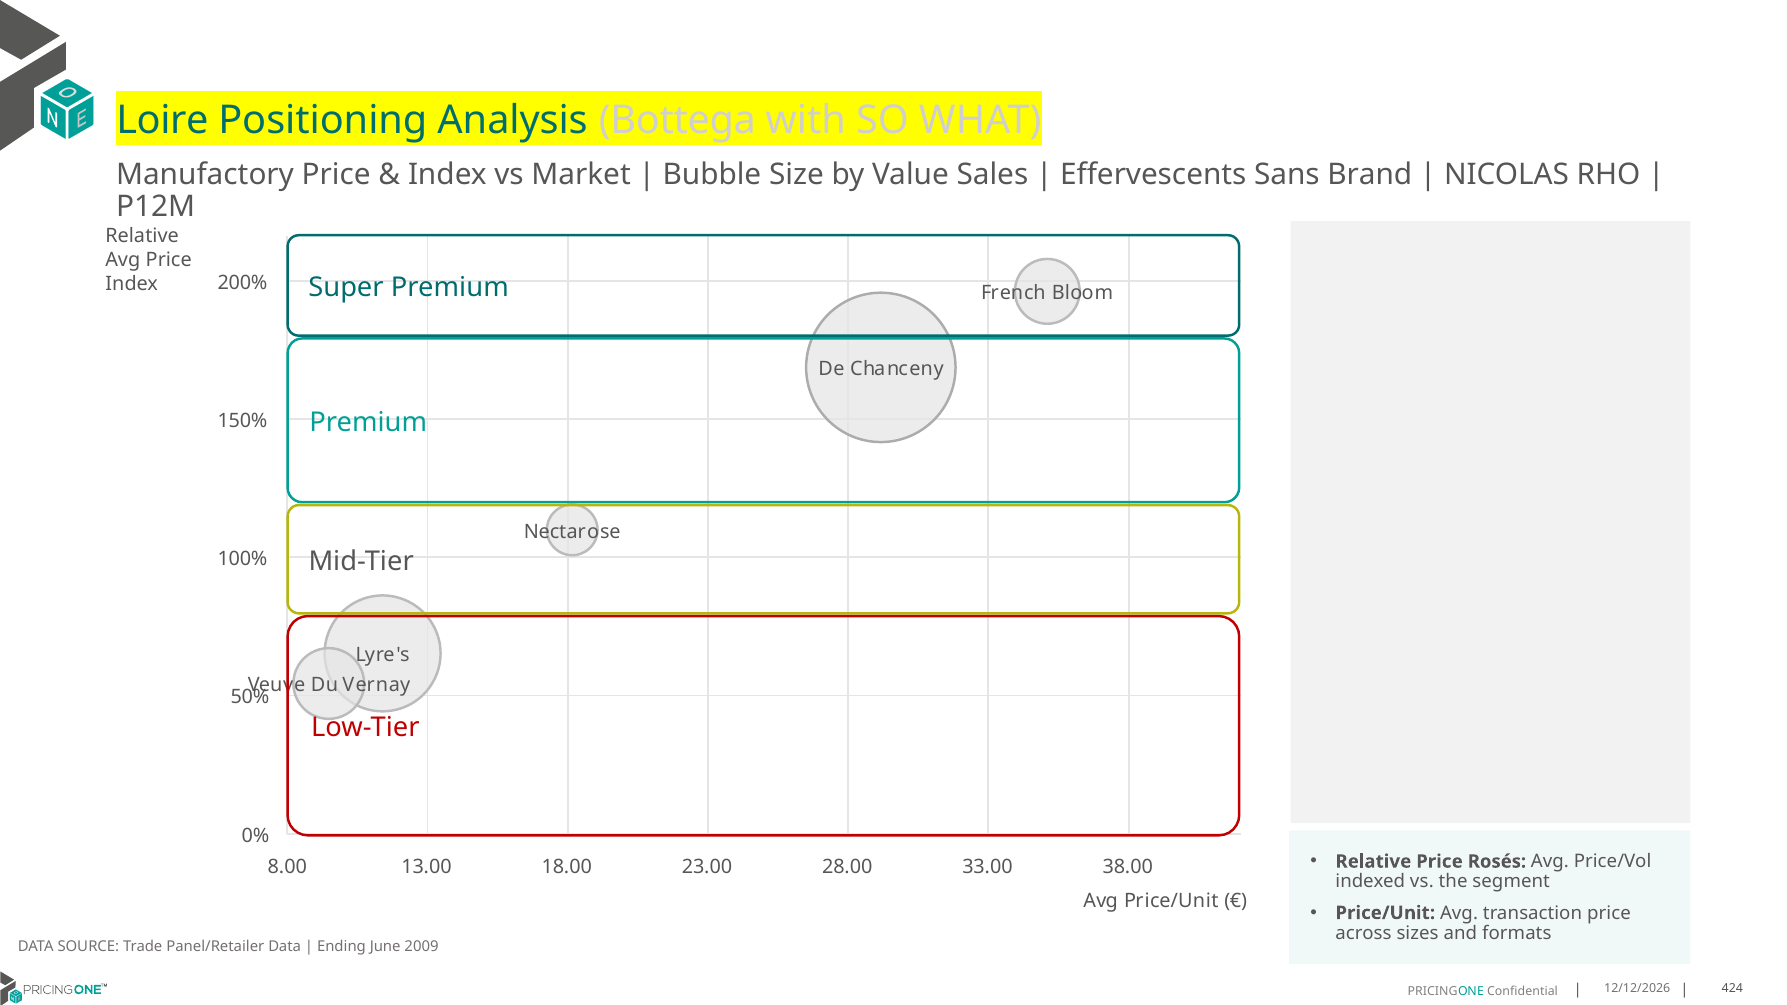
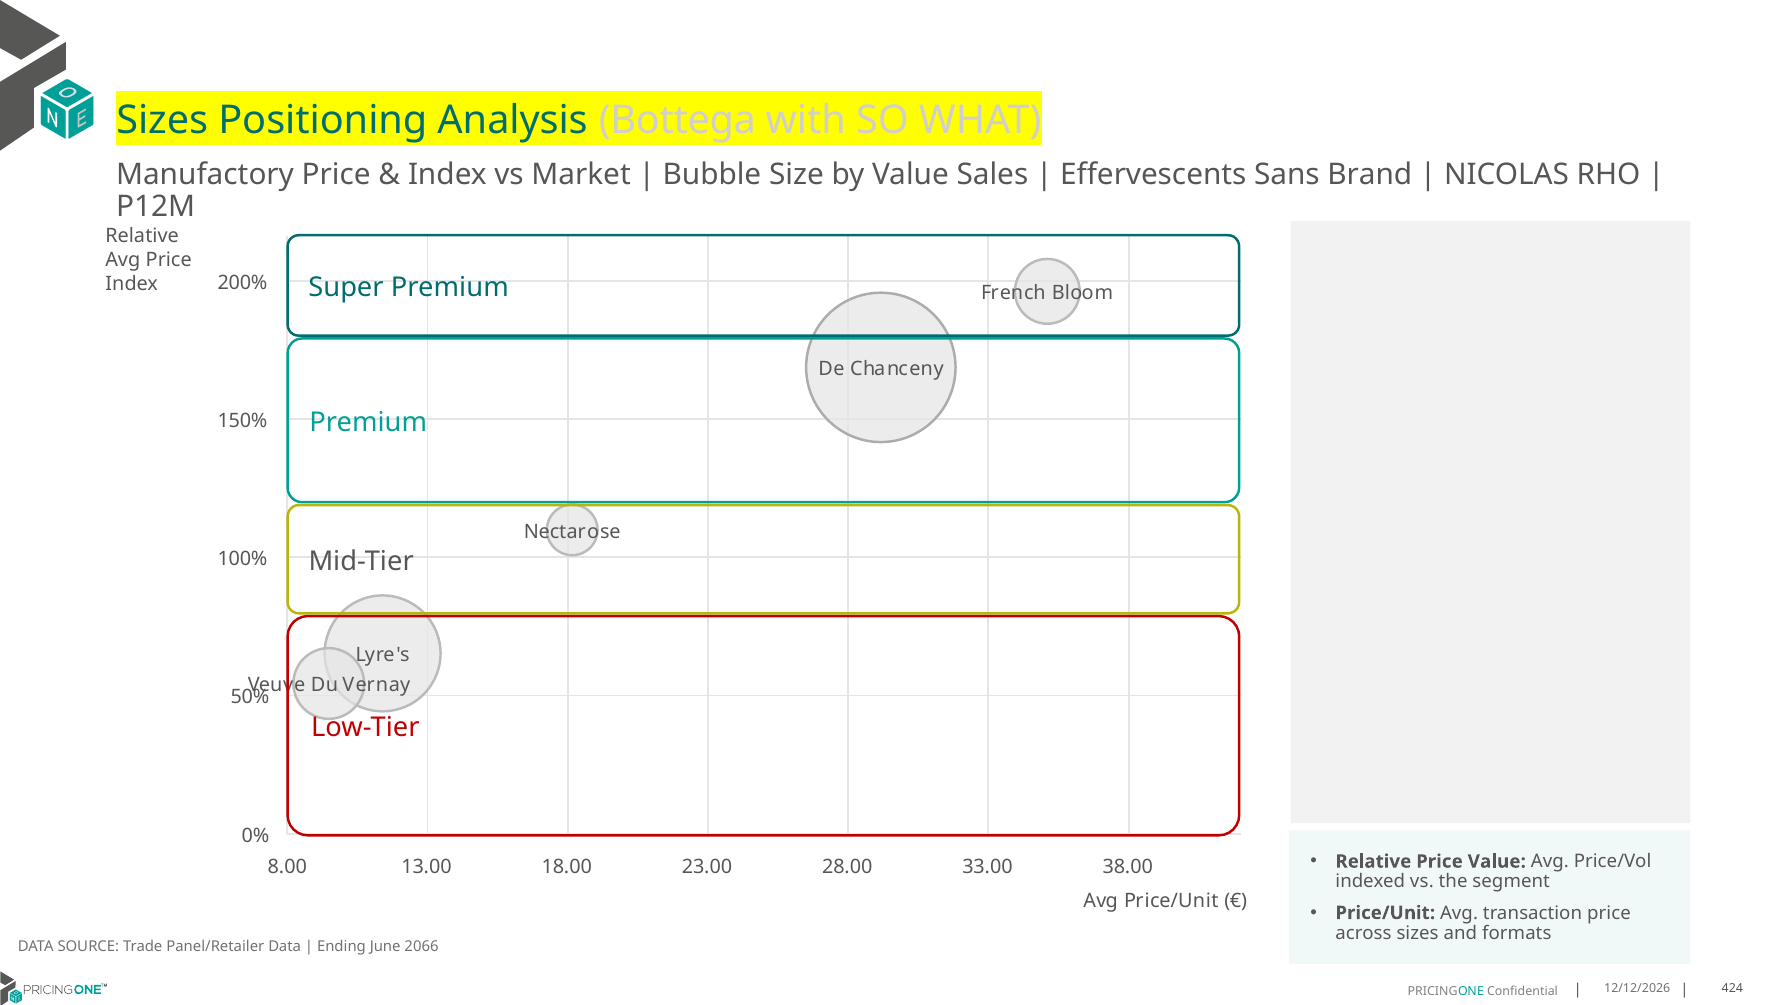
Loire at (162, 120): Loire -> Sizes
Price Rosés: Rosés -> Value
2009: 2009 -> 2066
